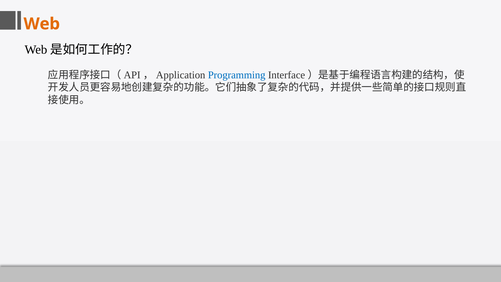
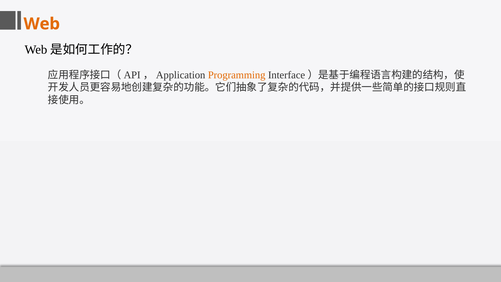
Programming colour: blue -> orange
